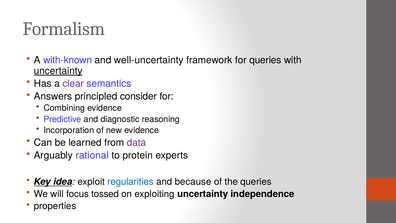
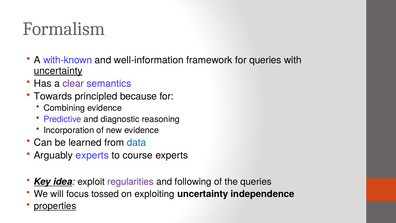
well-uncertainty: well-uncertainty -> well-information
Answers: Answers -> Towards
consider: consider -> because
data colour: purple -> blue
Arguably rational: rational -> experts
protein: protein -> course
regularities colour: blue -> purple
because: because -> following
properties underline: none -> present
